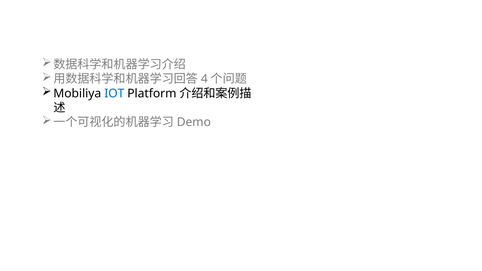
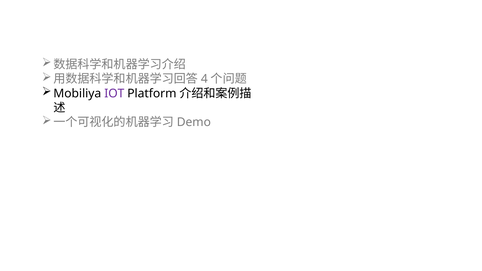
IOT colour: blue -> purple
